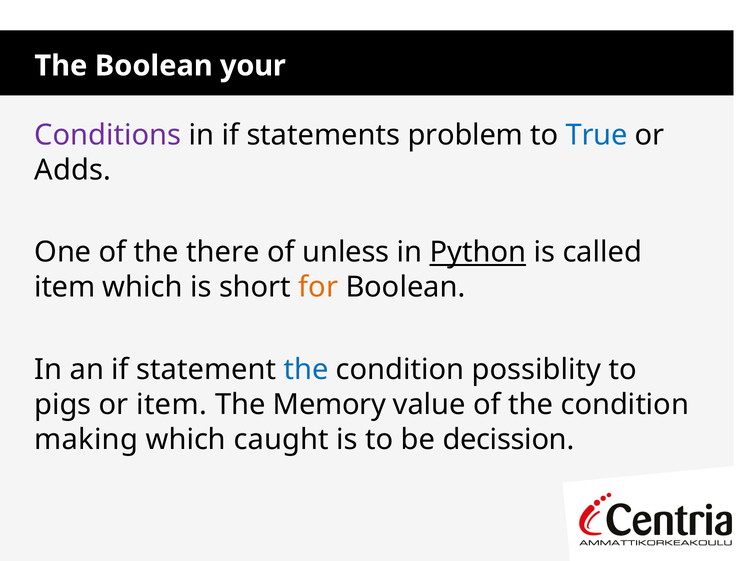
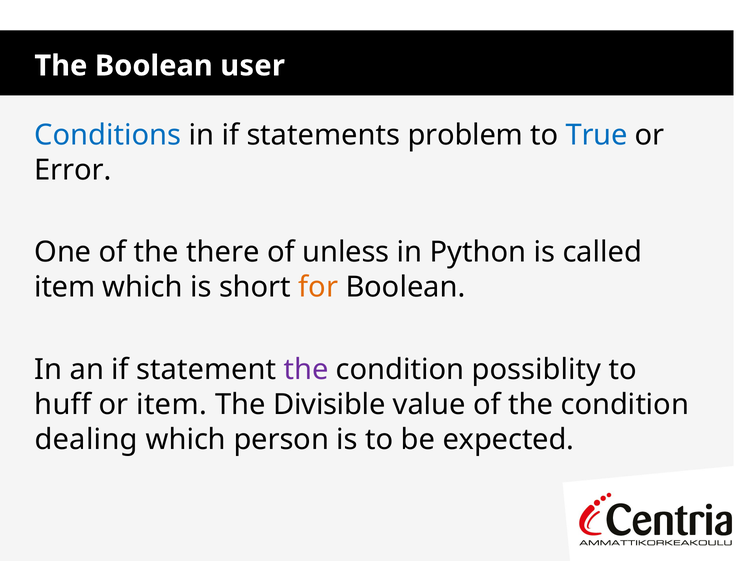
your: your -> user
Conditions colour: purple -> blue
Adds: Adds -> Error
Python underline: present -> none
the at (306, 370) colour: blue -> purple
pigs: pigs -> huff
Memory: Memory -> Divisible
making: making -> dealing
caught: caught -> person
decission: decission -> expected
